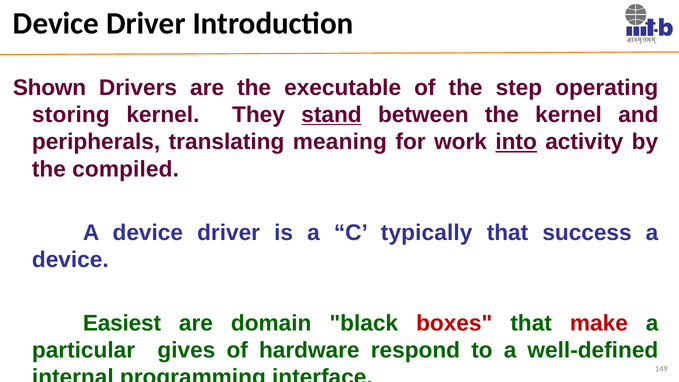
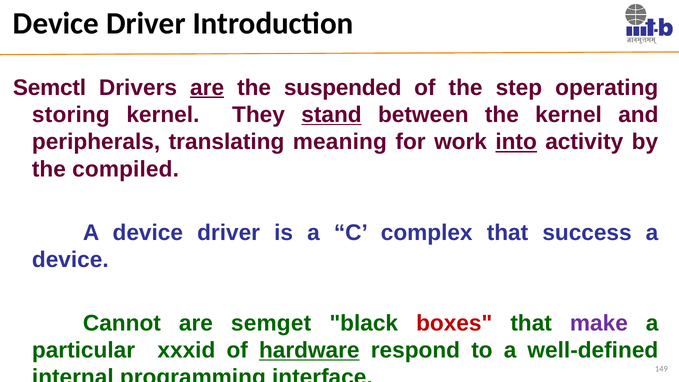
Shown: Shown -> Semctl
are at (207, 88) underline: none -> present
executable: executable -> suspended
typically: typically -> complex
Easiest: Easiest -> Cannot
domain: domain -> semget
make colour: red -> purple
gives: gives -> xxxid
hardware underline: none -> present
